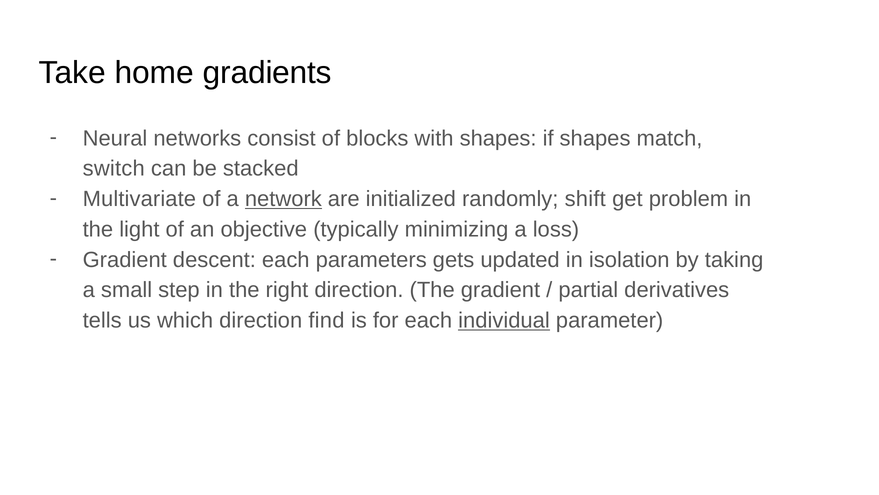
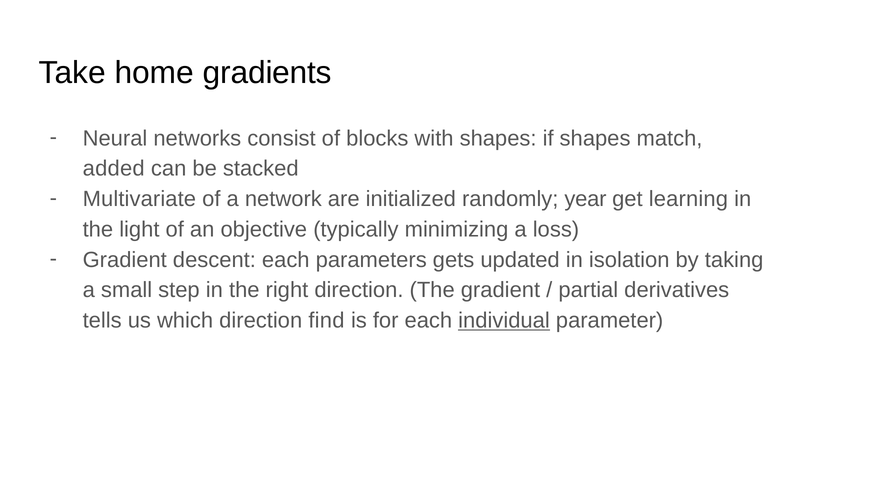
switch: switch -> added
network underline: present -> none
shift: shift -> year
problem: problem -> learning
